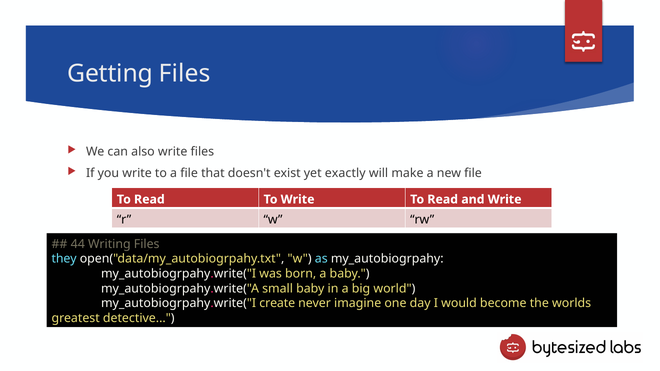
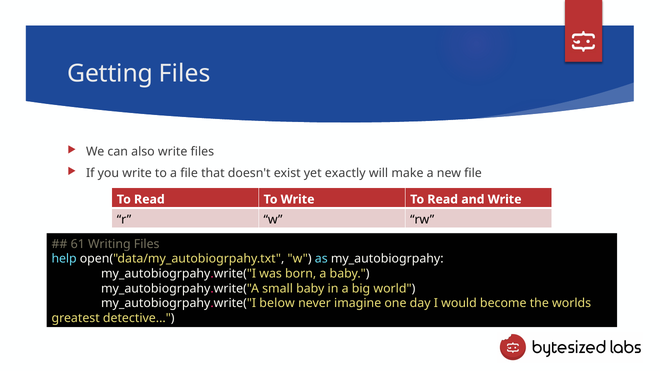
44: 44 -> 61
they: they -> help
create: create -> below
